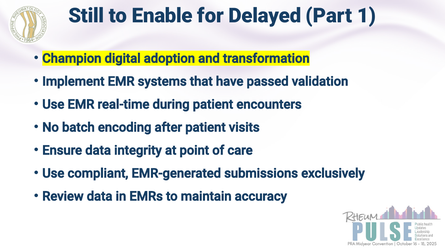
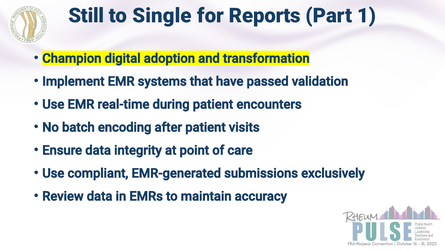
Enable: Enable -> Single
Delayed: Delayed -> Reports
